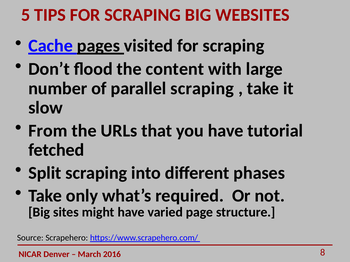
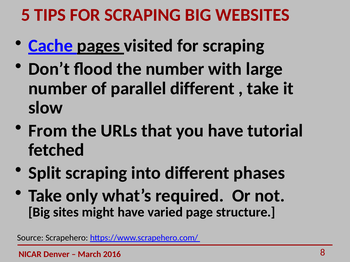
the content: content -> number
parallel scraping: scraping -> different
